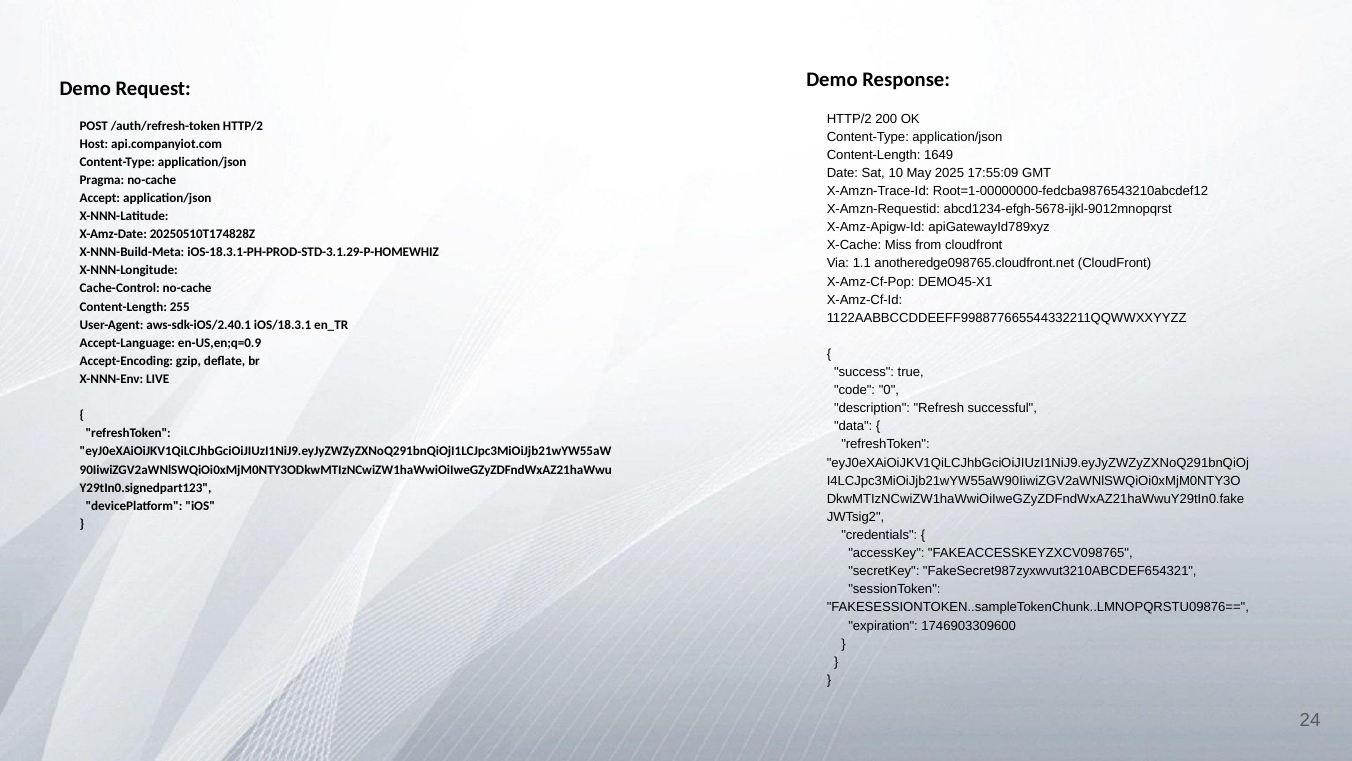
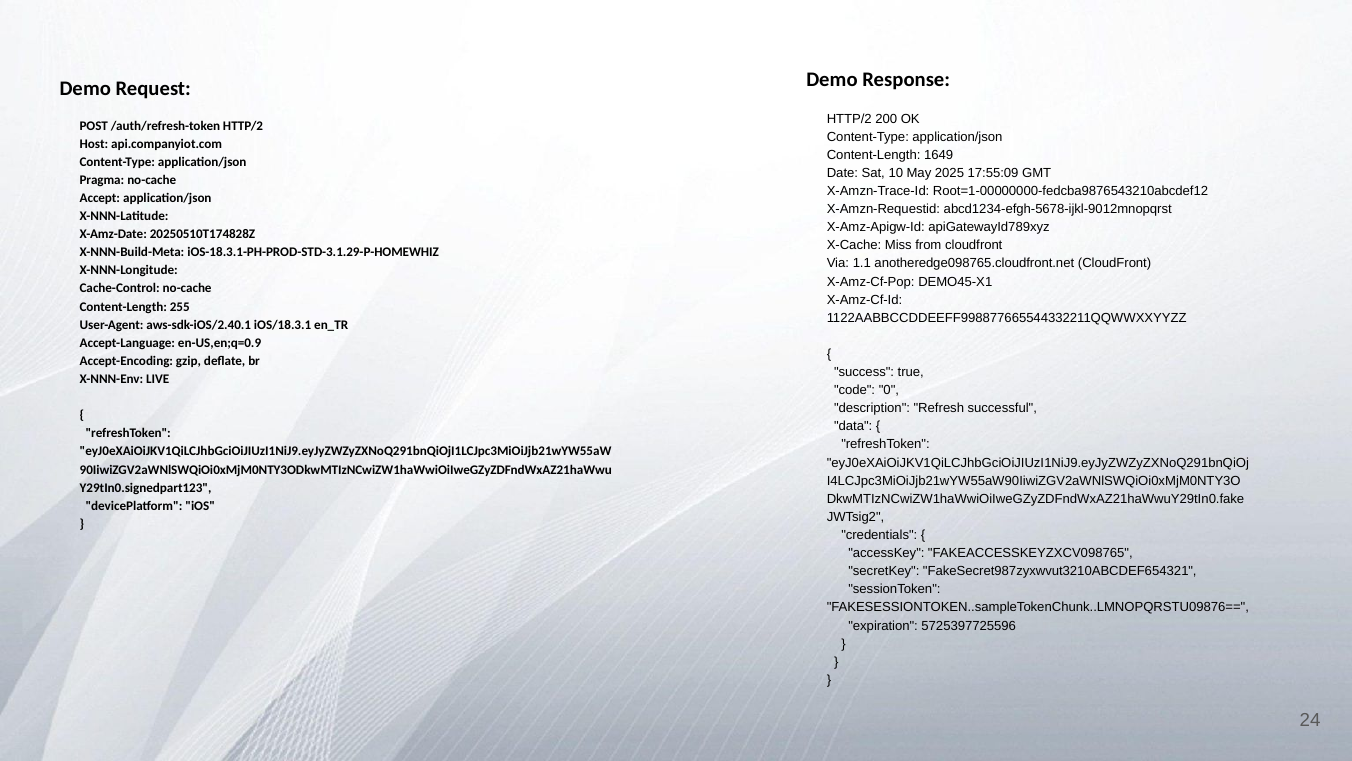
1746903309600: 1746903309600 -> 5725397725596
